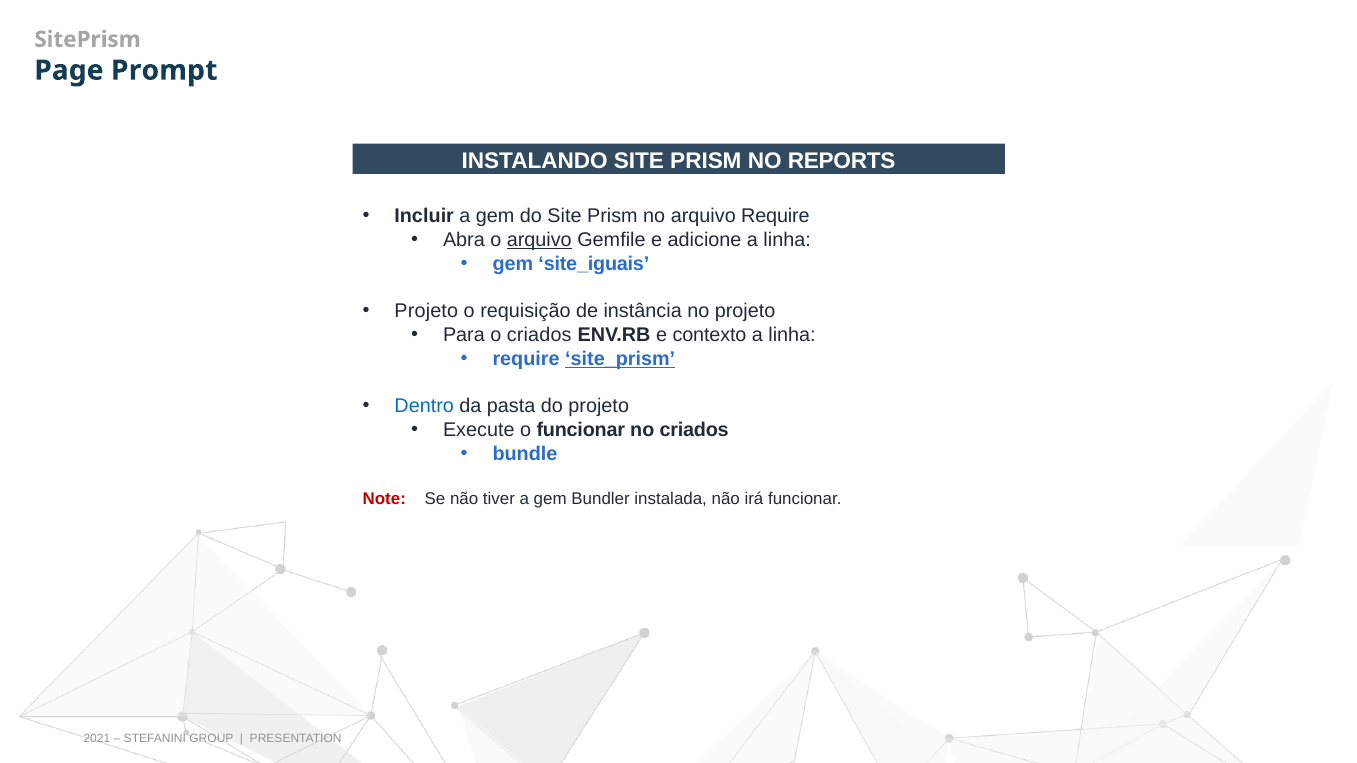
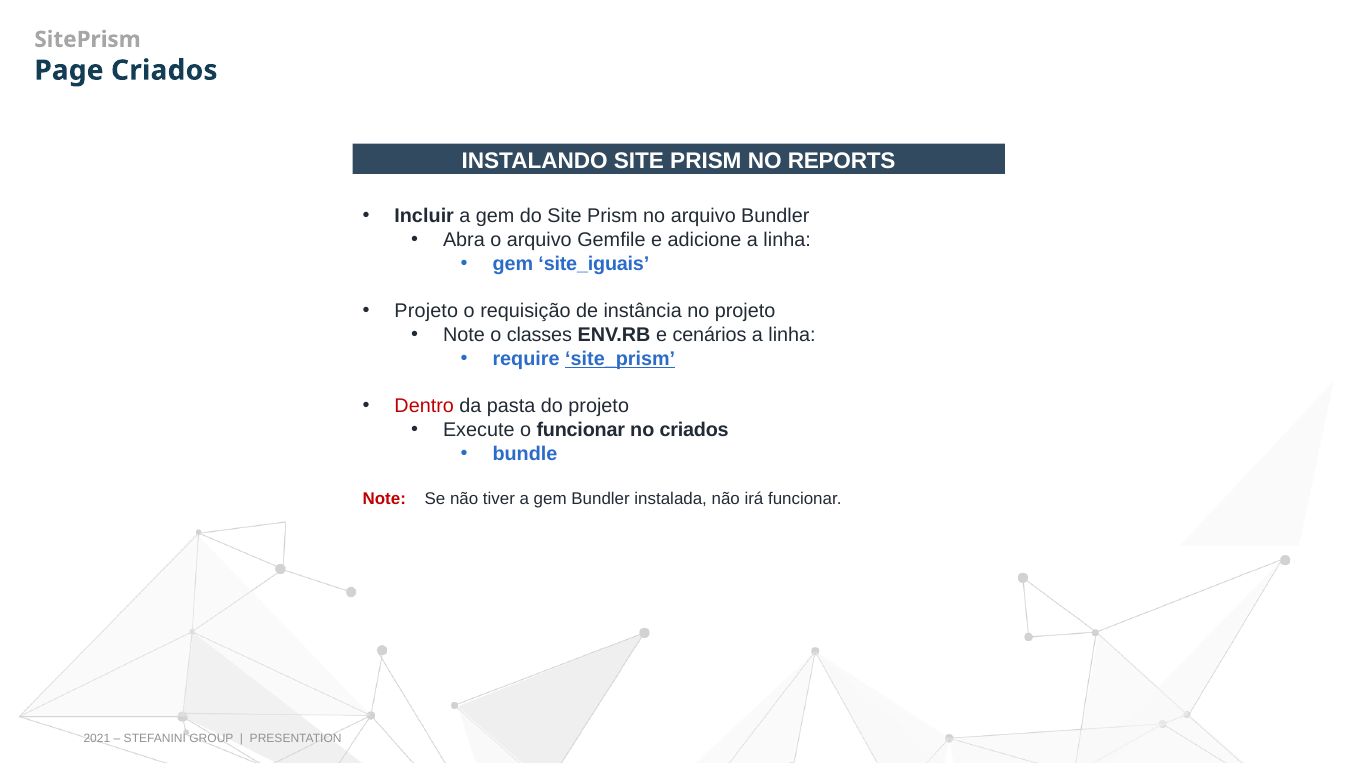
Page Prompt: Prompt -> Criados
arquivo Require: Require -> Bundler
arquivo at (539, 240) underline: present -> none
Para at (464, 335): Para -> Note
o criados: criados -> classes
contexto: contexto -> cenários
Dentro colour: blue -> red
